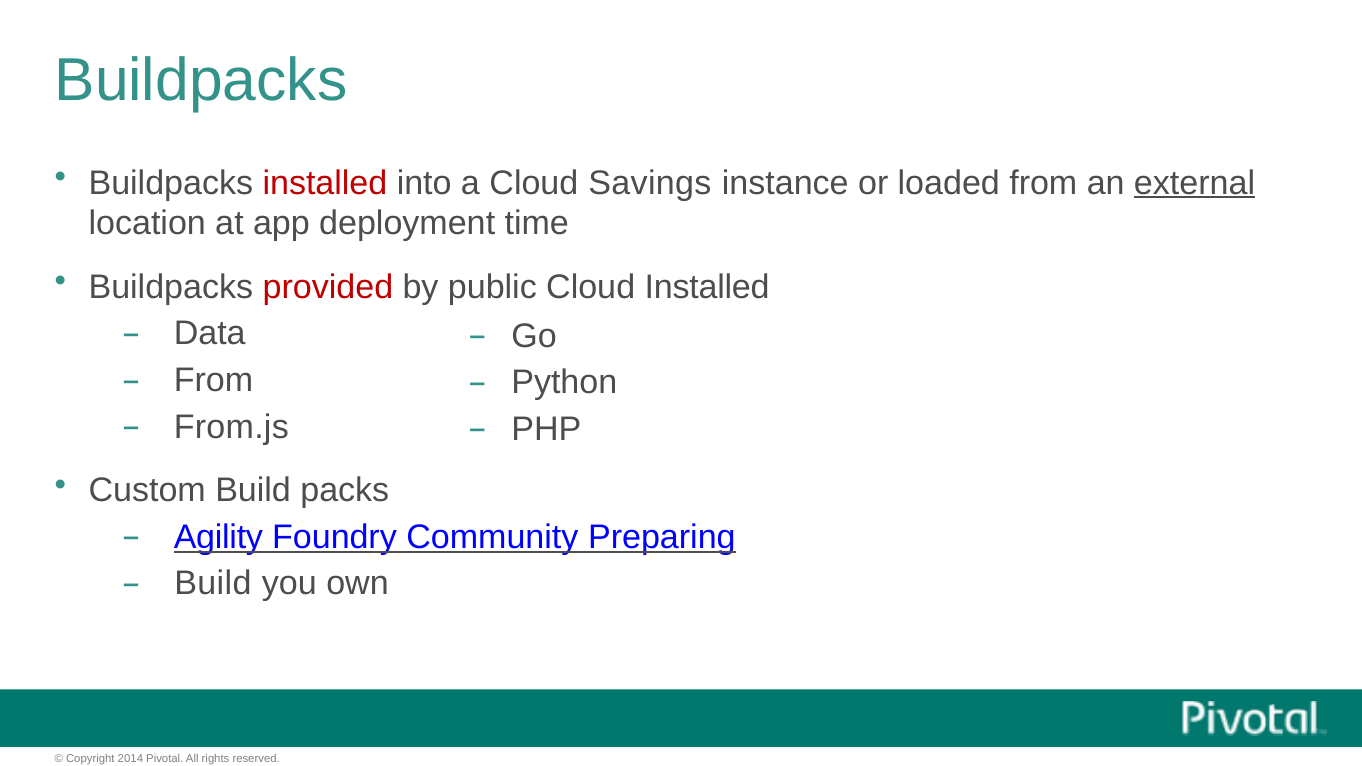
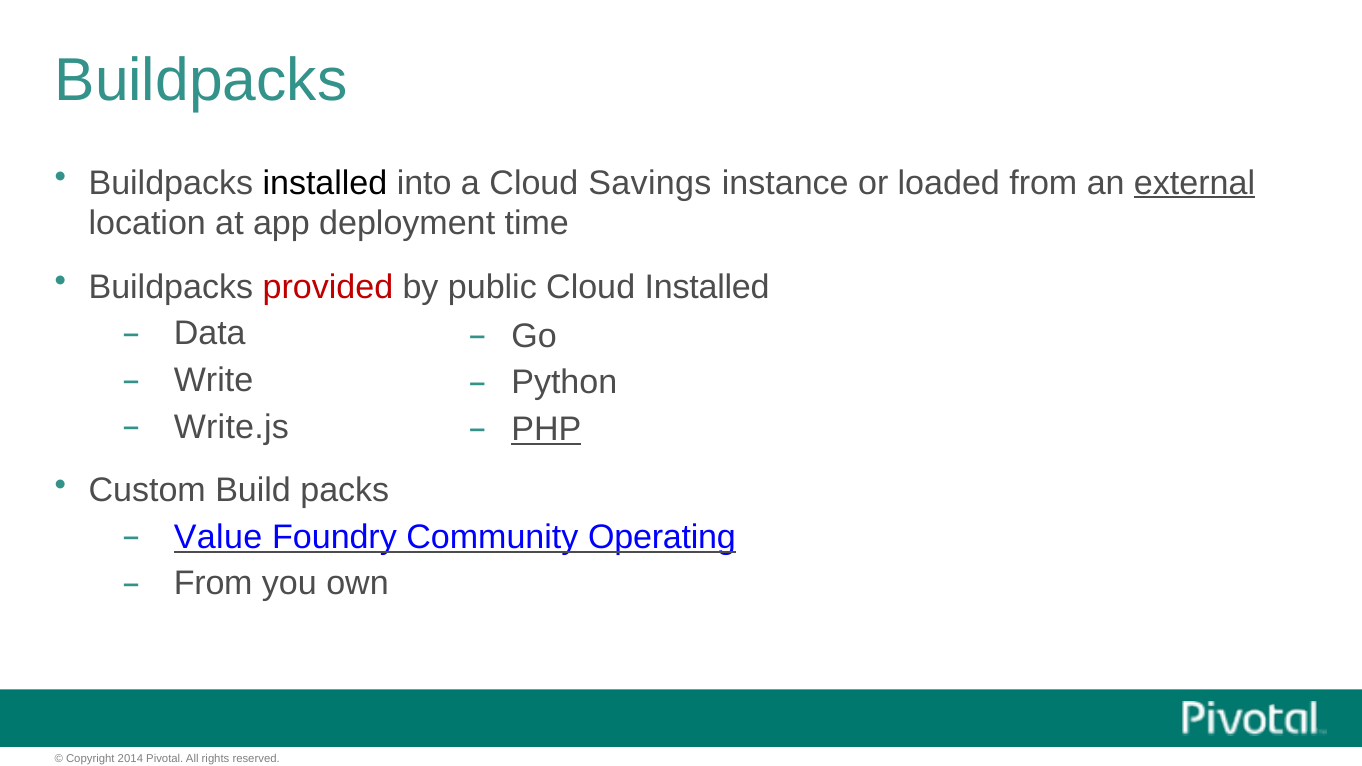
installed at (325, 183) colour: red -> black
From at (214, 380): From -> Write
From.js: From.js -> Write.js
PHP underline: none -> present
Agility: Agility -> Value
Preparing: Preparing -> Operating
Build at (213, 584): Build -> From
